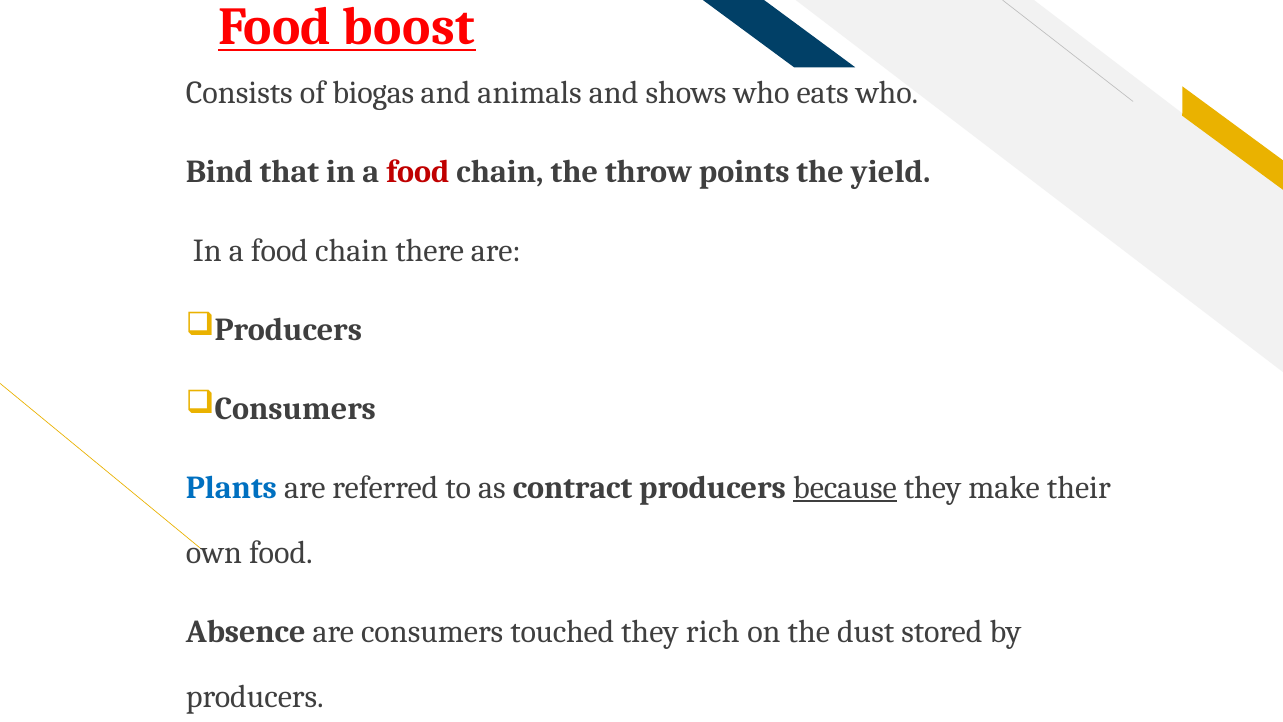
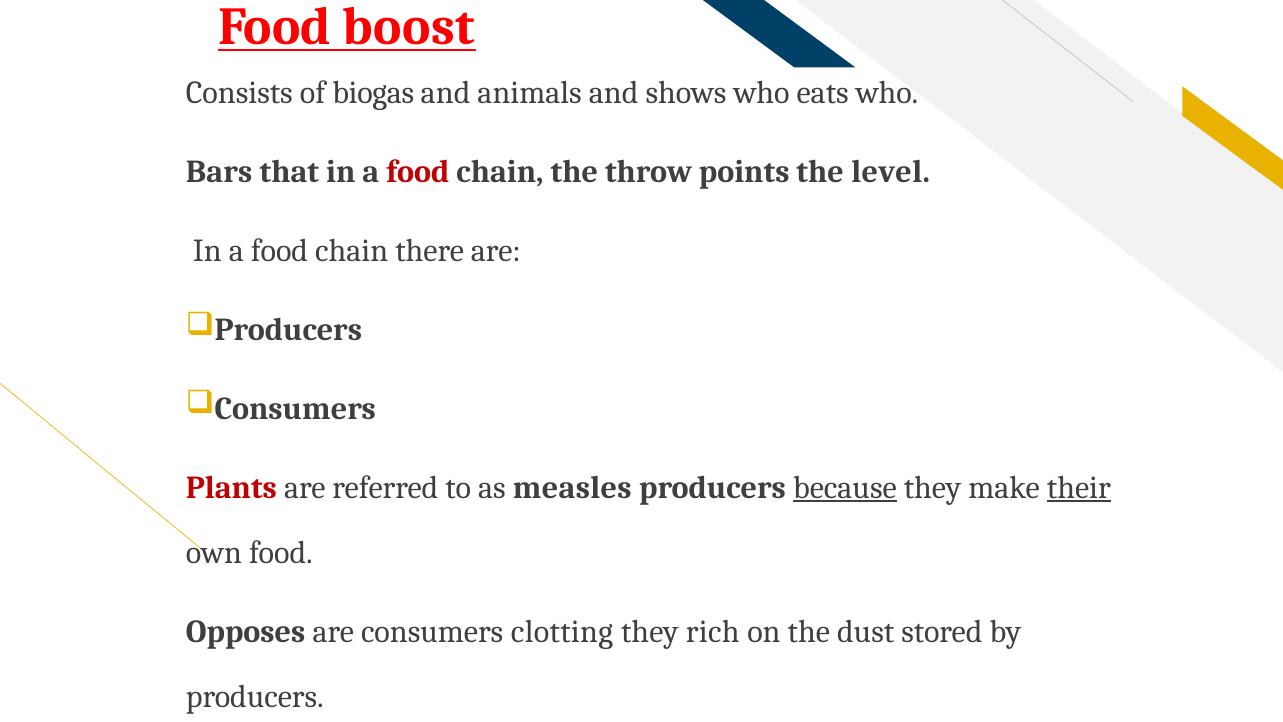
Bind: Bind -> Bars
yield: yield -> level
Plants colour: blue -> red
contract: contract -> measles
their underline: none -> present
Absence: Absence -> Opposes
touched: touched -> clotting
